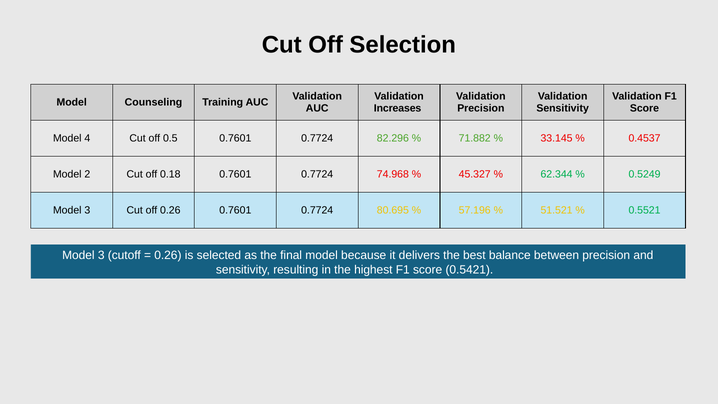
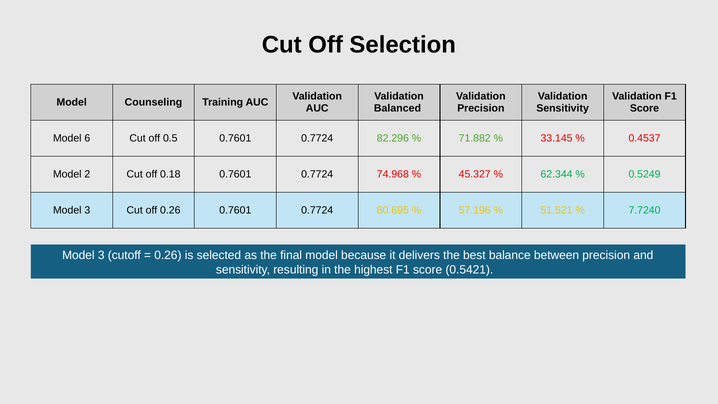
Increases: Increases -> Balanced
4: 4 -> 6
0.5521: 0.5521 -> 7.7240
